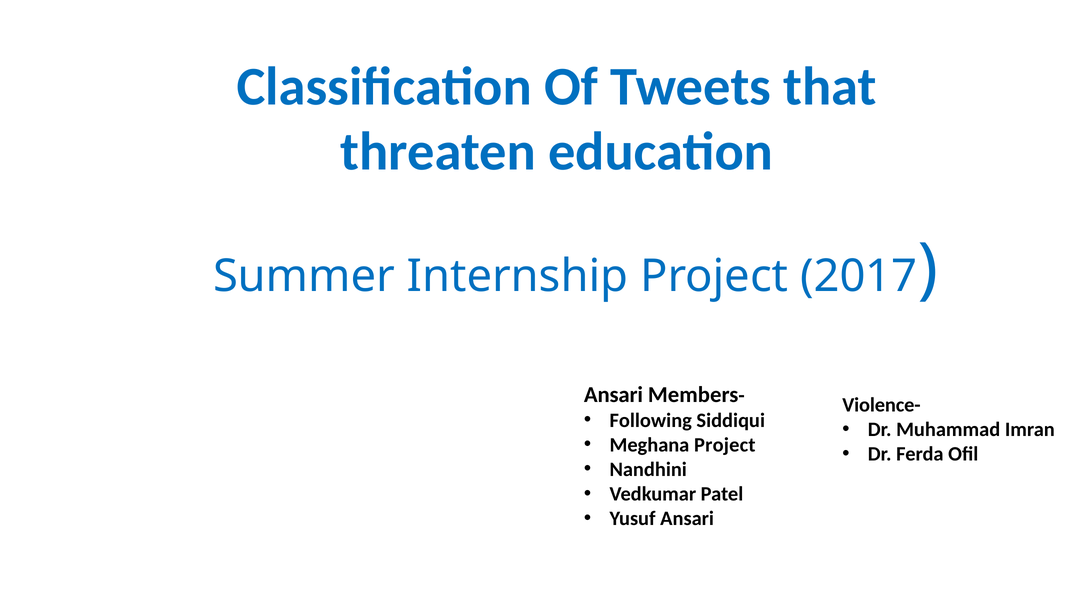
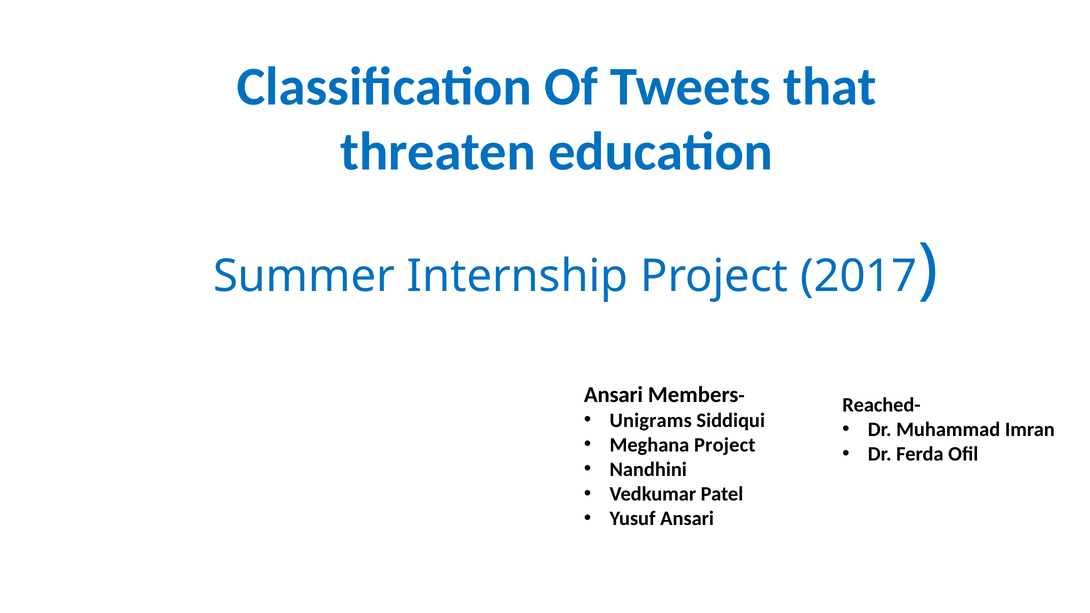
Violence-: Violence- -> Reached-
Following: Following -> Unigrams
